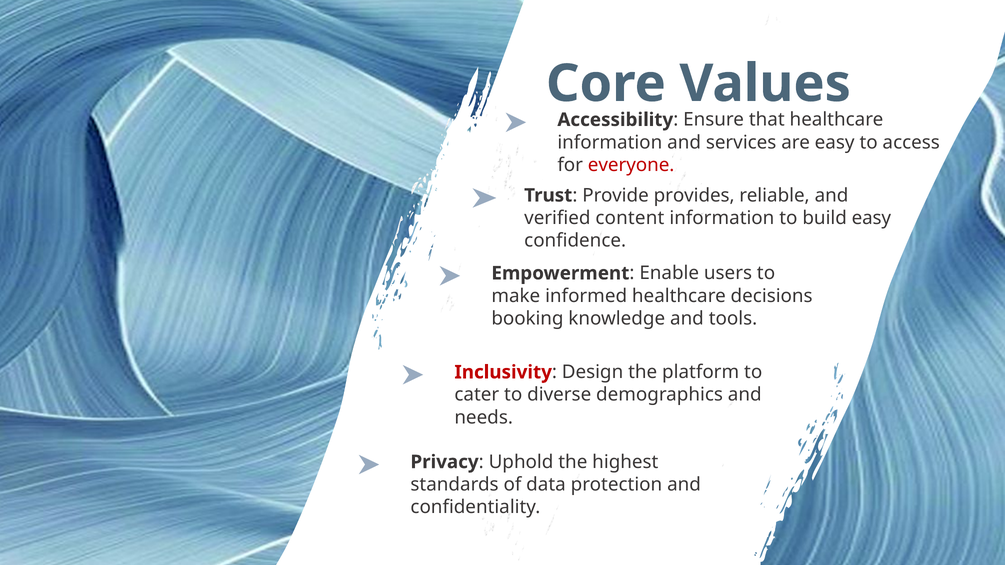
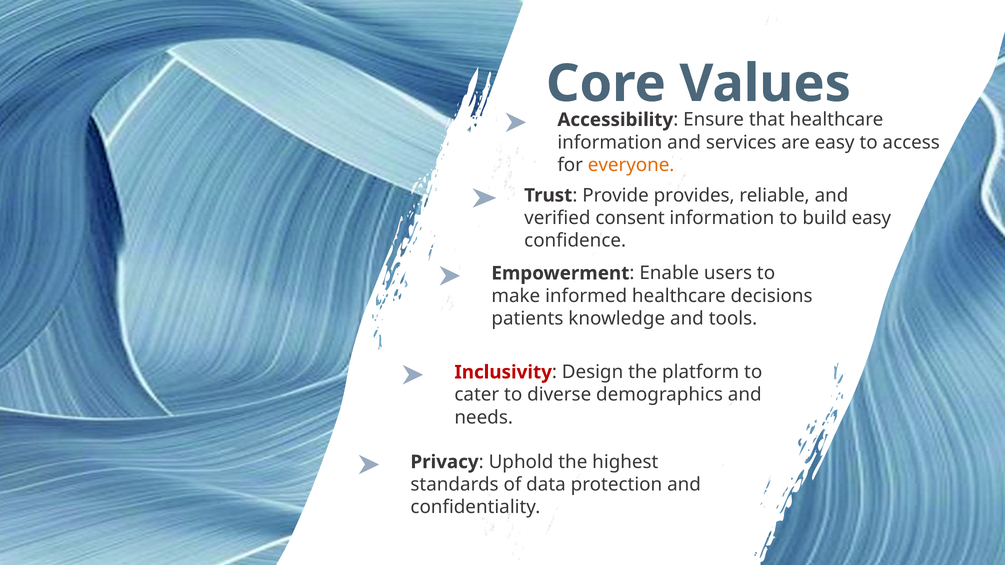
everyone colour: red -> orange
content: content -> consent
booking: booking -> patients
